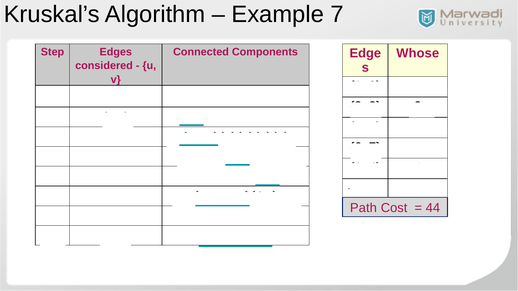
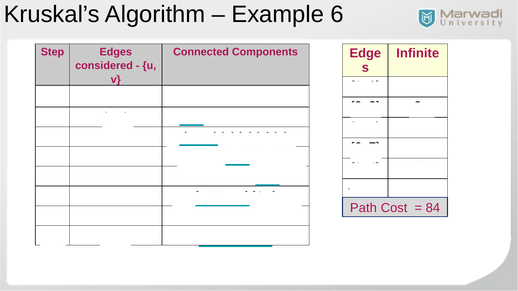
Example 7: 7 -> 6
Whose: Whose -> Infinite
44: 44 -> 84
